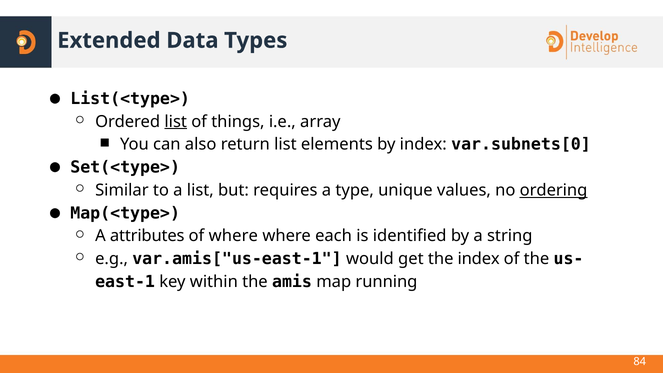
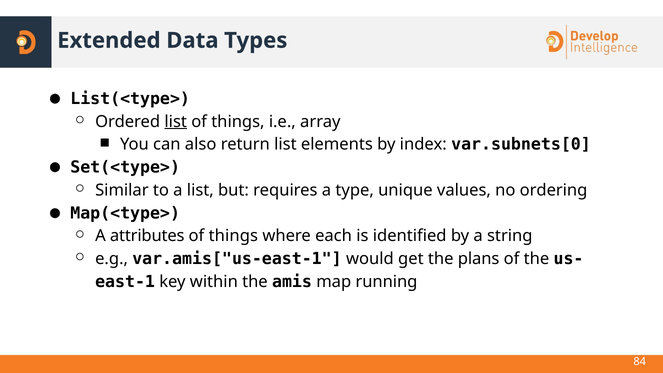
ordering underline: present -> none
where at (233, 236): where -> things
the index: index -> plans
